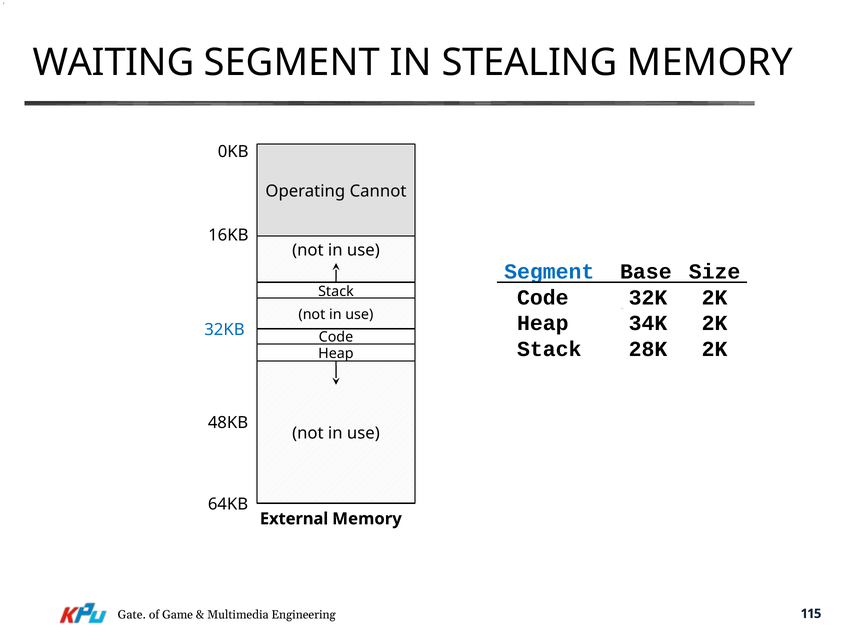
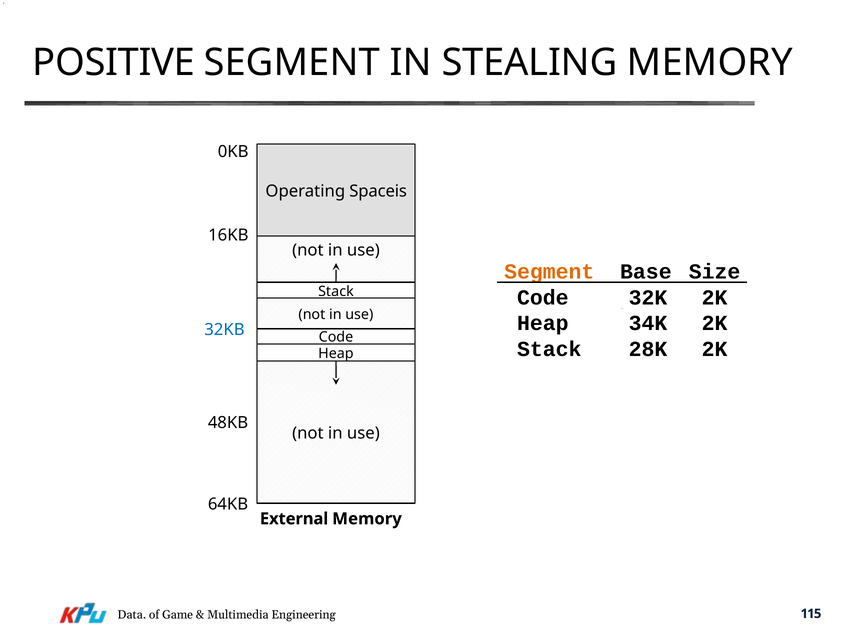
WAITING: WAITING -> POSITIVE
Cannot: Cannot -> Spaceis
Segment at (549, 272) colour: blue -> orange
Gate: Gate -> Data
